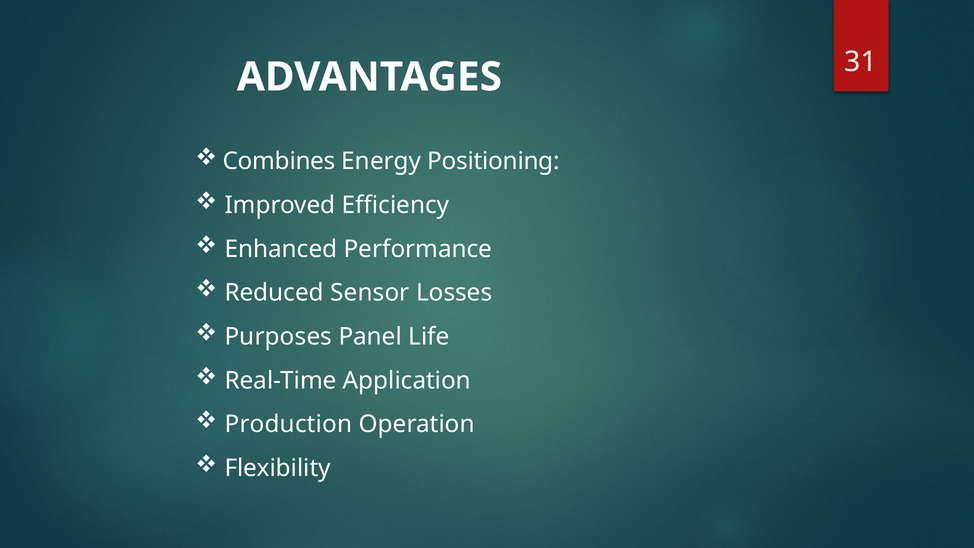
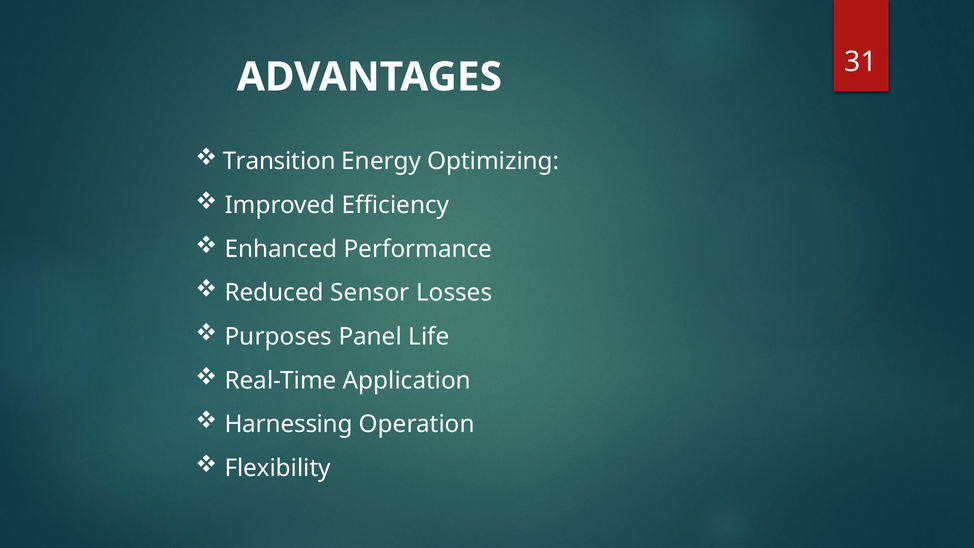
Combines: Combines -> Transition
Positioning: Positioning -> Optimizing
Production: Production -> Harnessing
